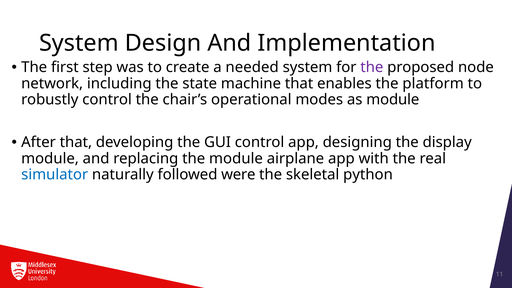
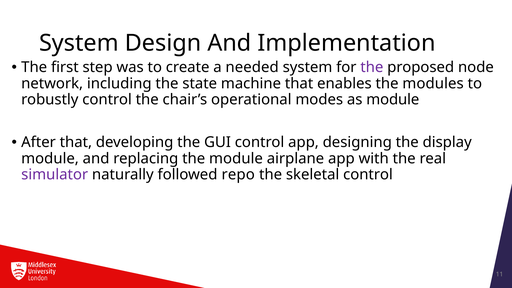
platform: platform -> modules
simulator colour: blue -> purple
were: were -> repo
skeletal python: python -> control
